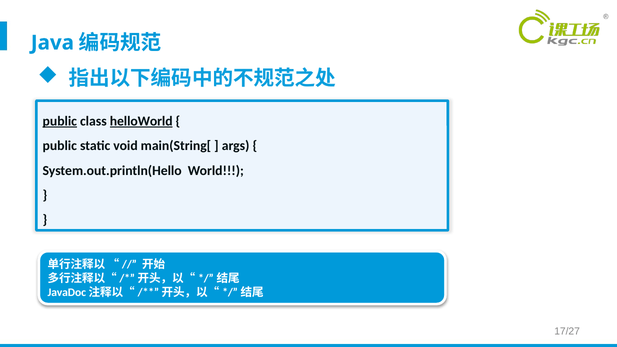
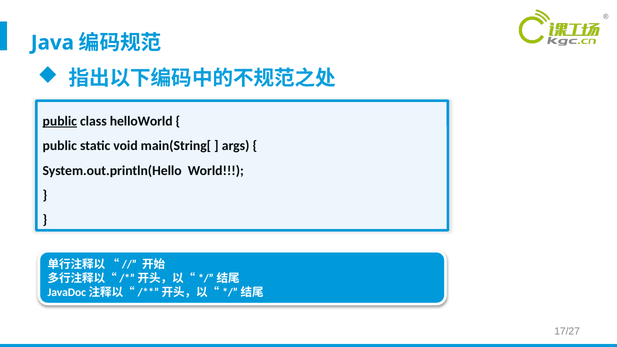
helloWorld underline: present -> none
